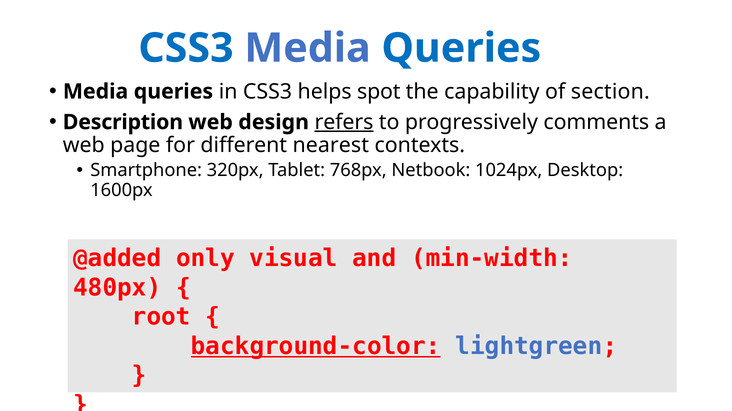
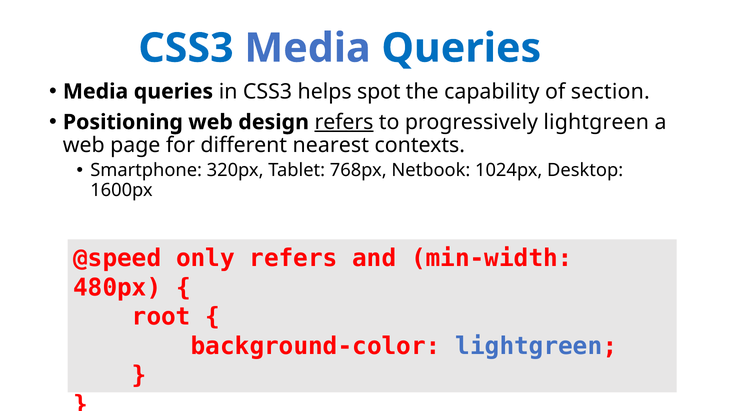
Description: Description -> Positioning
progressively comments: comments -> lightgreen
@added: @added -> @speed
only visual: visual -> refers
background-color underline: present -> none
